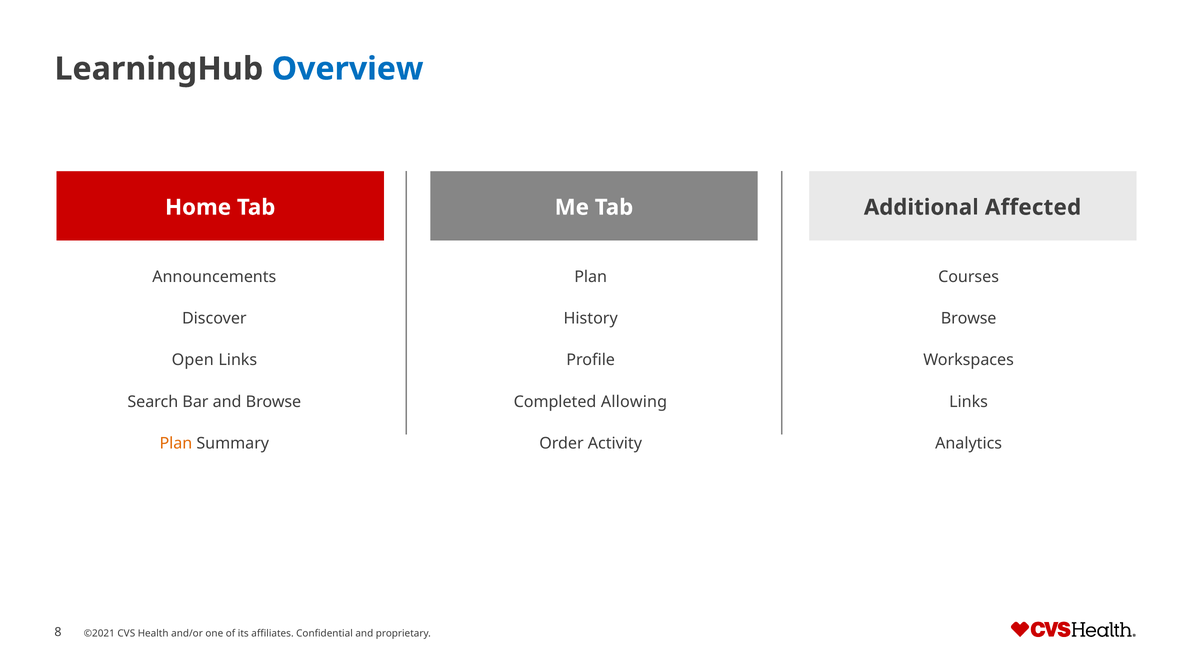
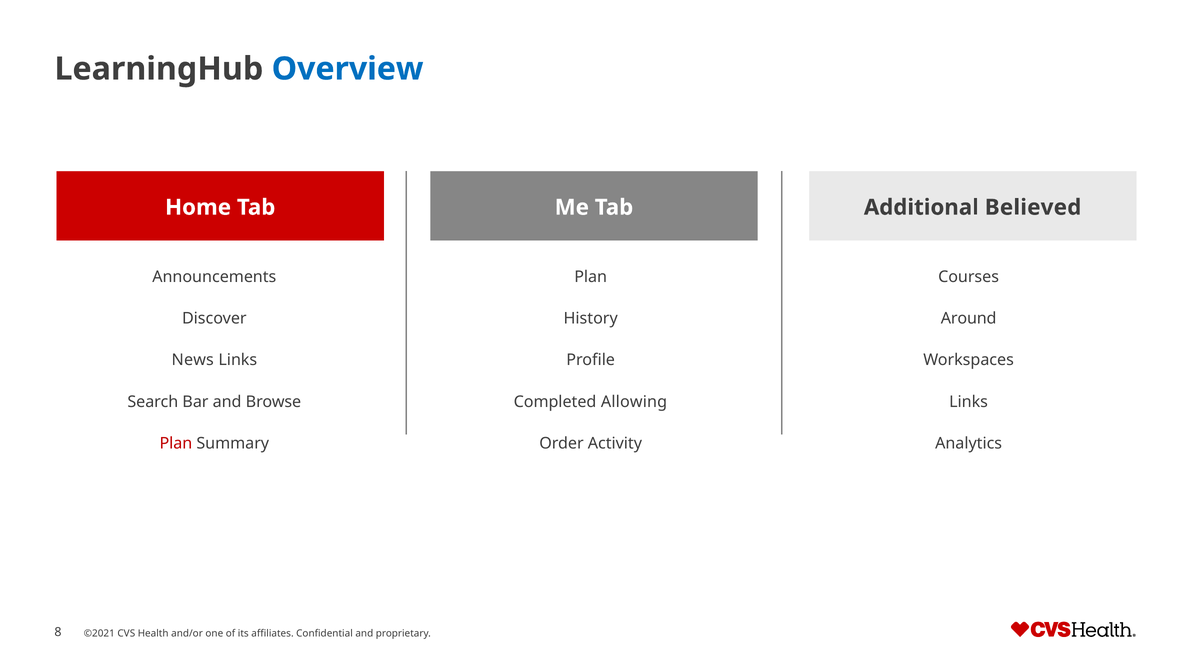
Affected: Affected -> Believed
Browse at (969, 319): Browse -> Around
Open: Open -> News
Plan at (176, 444) colour: orange -> red
